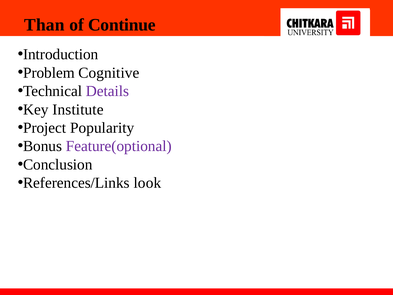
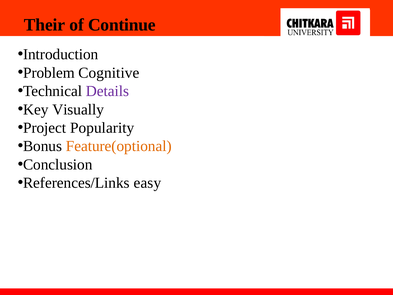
Than: Than -> Their
Institute: Institute -> Visually
Feature(optional colour: purple -> orange
look: look -> easy
